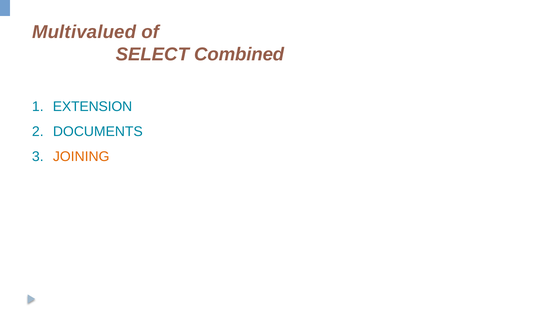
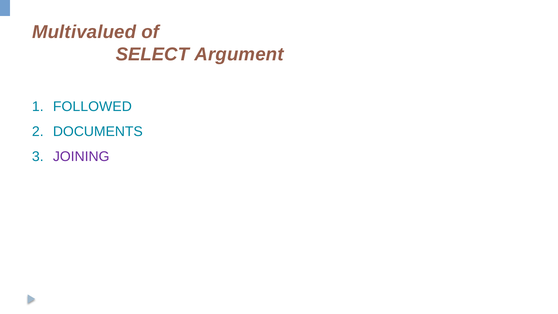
Combined: Combined -> Argument
EXTENSION: EXTENSION -> FOLLOWED
JOINING colour: orange -> purple
